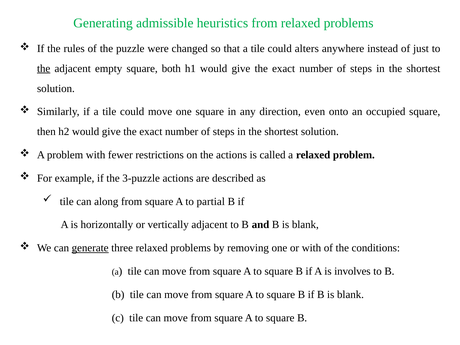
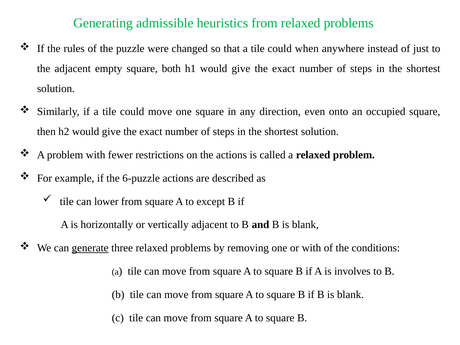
alters: alters -> when
the at (44, 68) underline: present -> none
3-puzzle: 3-puzzle -> 6-puzzle
along: along -> lower
partial: partial -> except
